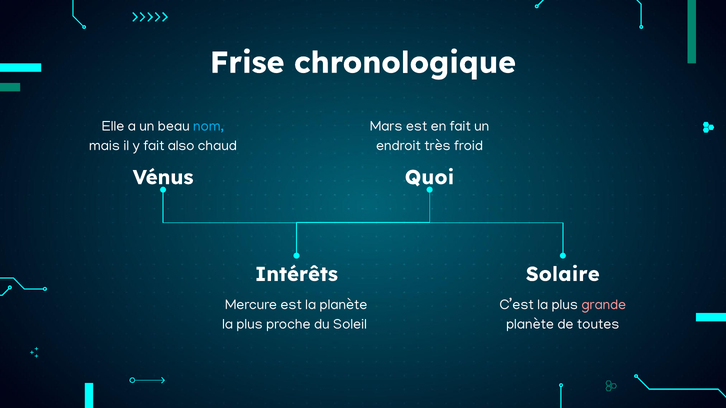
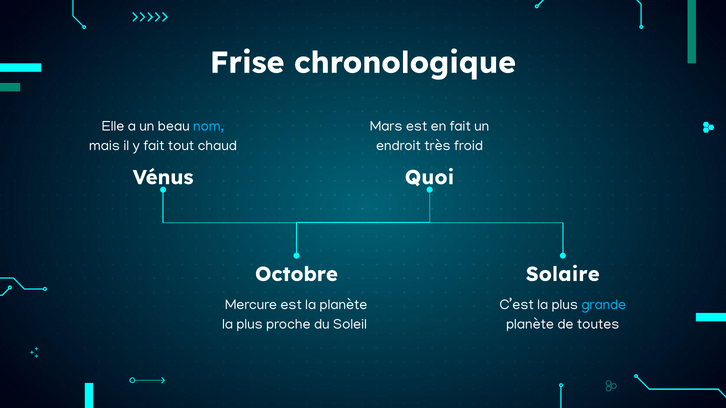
also: also -> tout
Intérêts: Intérêts -> Octobre
grande colour: pink -> light blue
